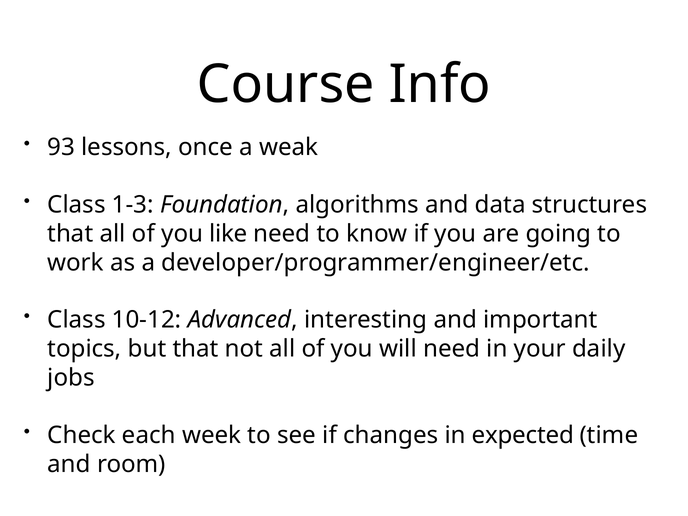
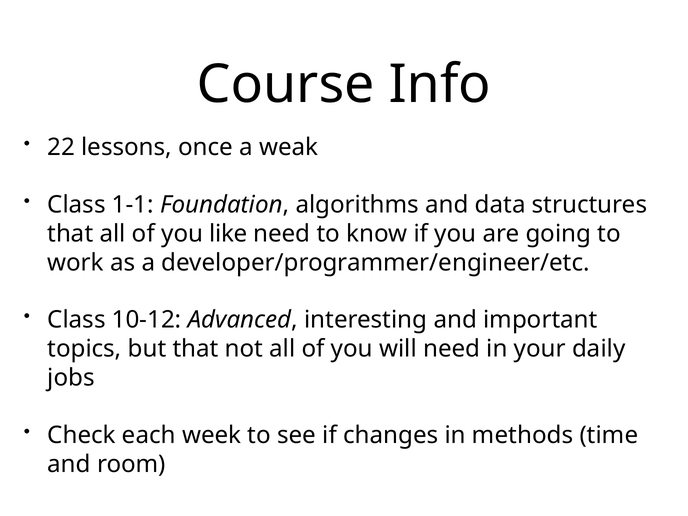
93: 93 -> 22
1-3: 1-3 -> 1-1
expected: expected -> methods
